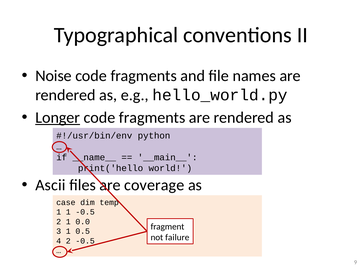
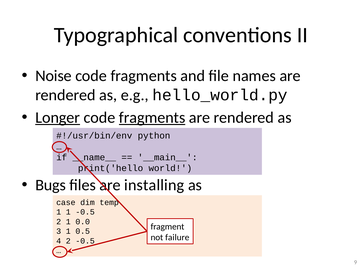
fragments at (152, 118) underline: none -> present
Ascii: Ascii -> Bugs
coverage: coverage -> installing
